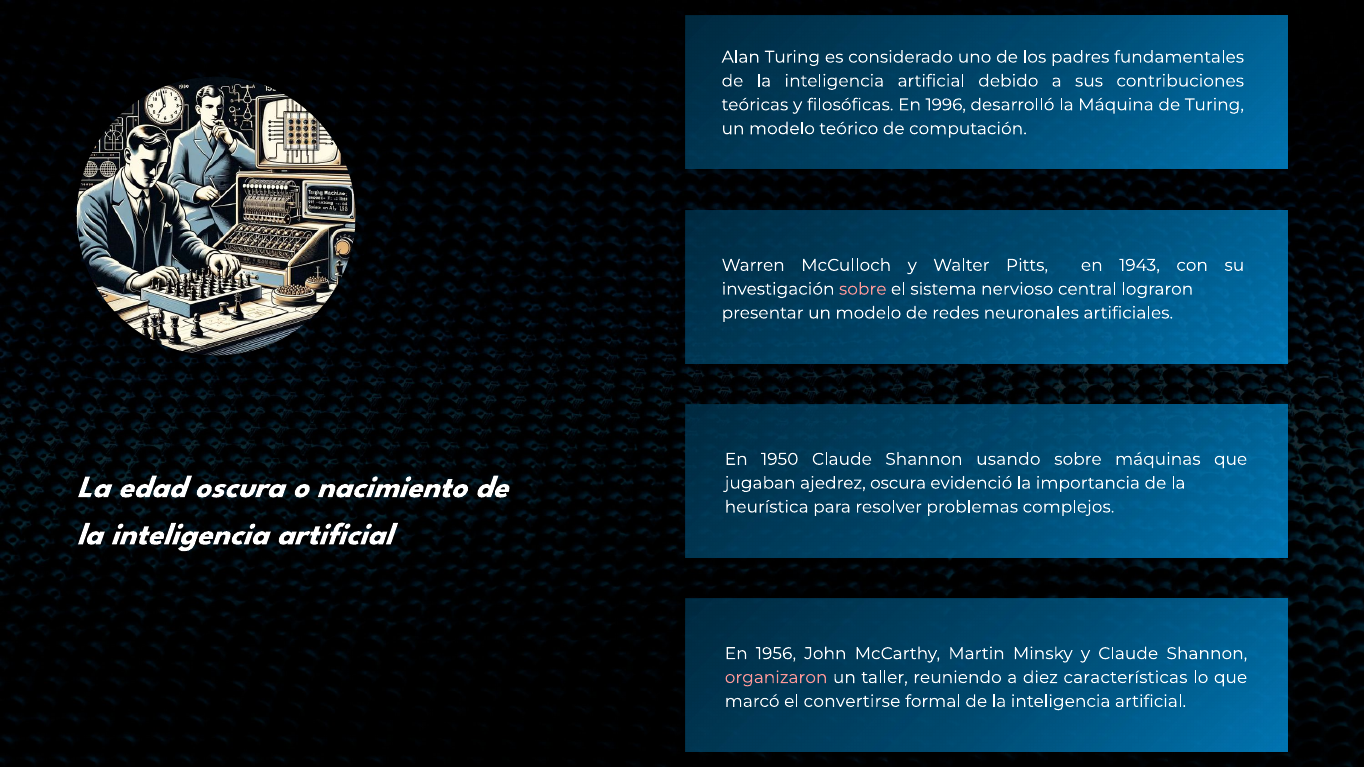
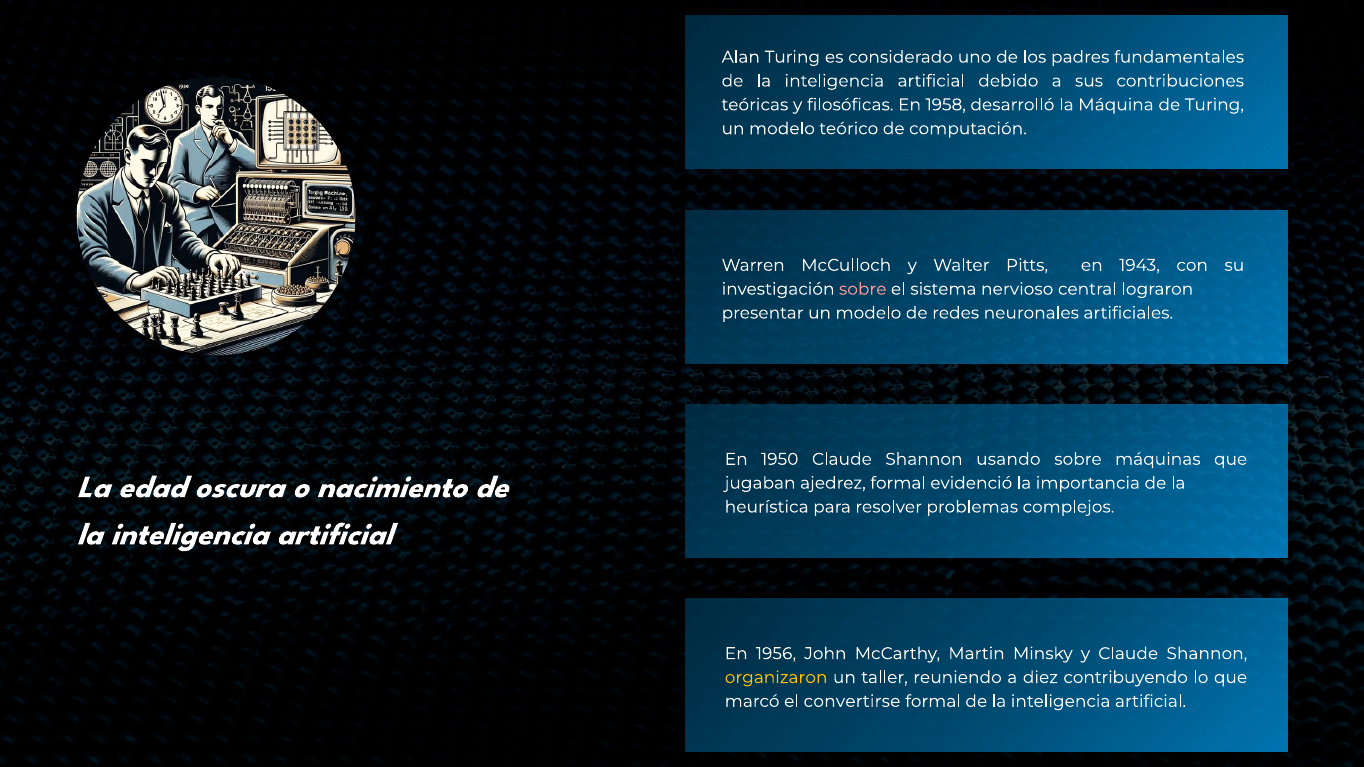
1996: 1996 -> 1958
ajedrez oscura: oscura -> formal
organizaron colour: pink -> yellow
características: características -> contribuyendo
